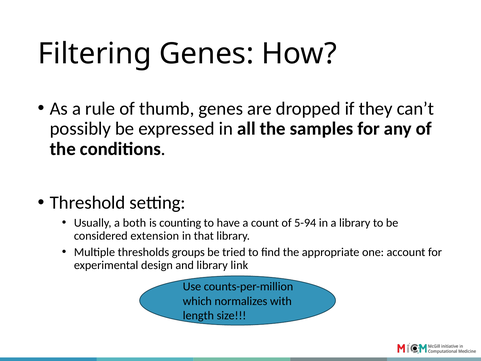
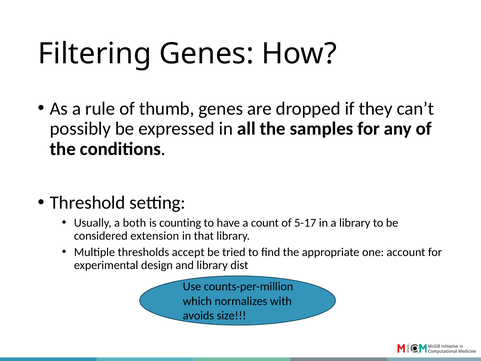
5-94: 5-94 -> 5-17
groups: groups -> accept
link: link -> dist
length: length -> avoids
